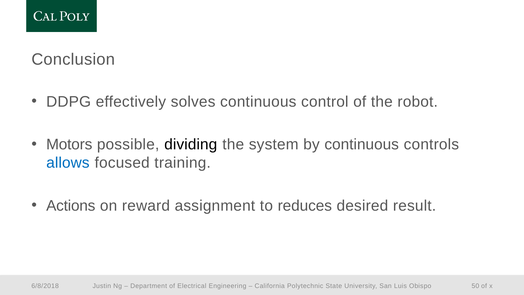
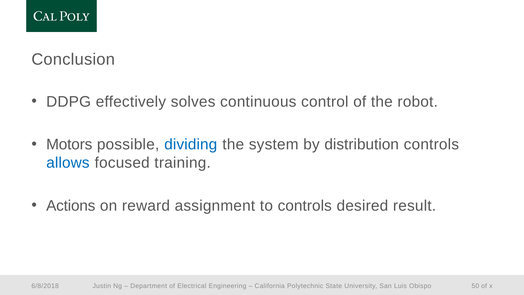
dividing colour: black -> blue
by continuous: continuous -> distribution
to reduces: reduces -> controls
